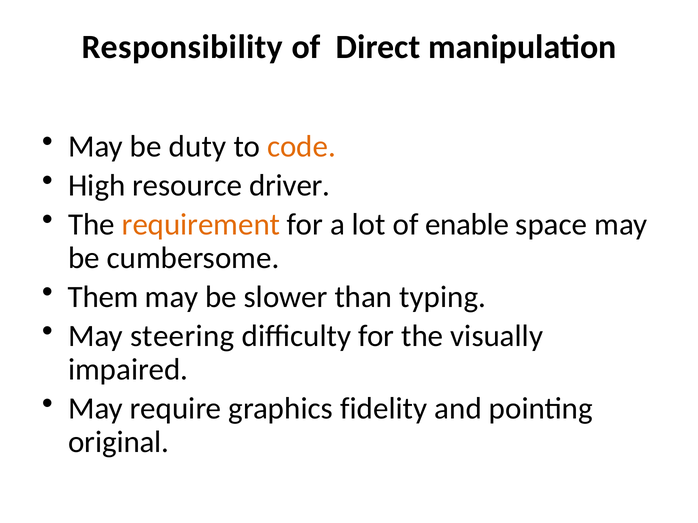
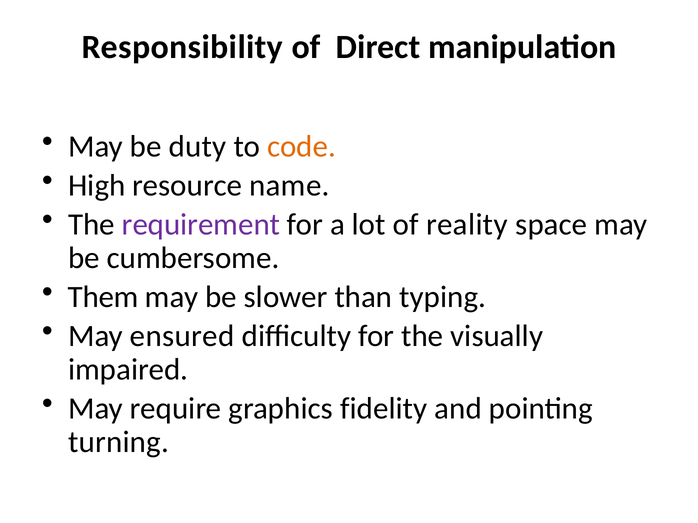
driver: driver -> name
requirement colour: orange -> purple
enable: enable -> reality
steering: steering -> ensured
original: original -> turning
